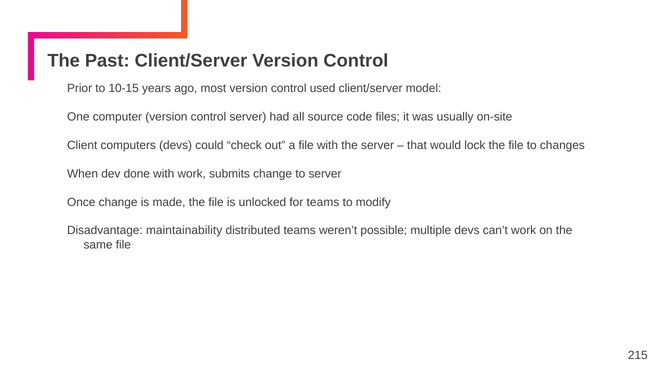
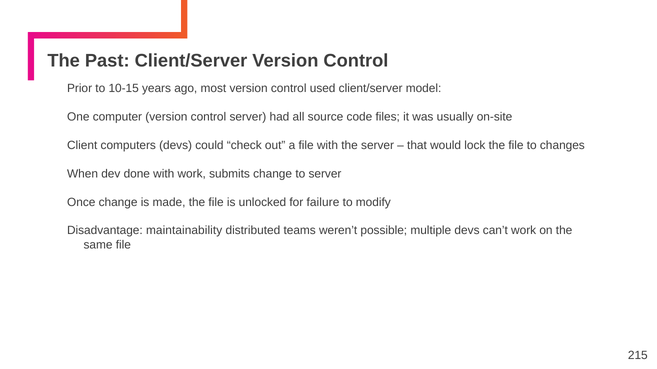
for teams: teams -> failure
